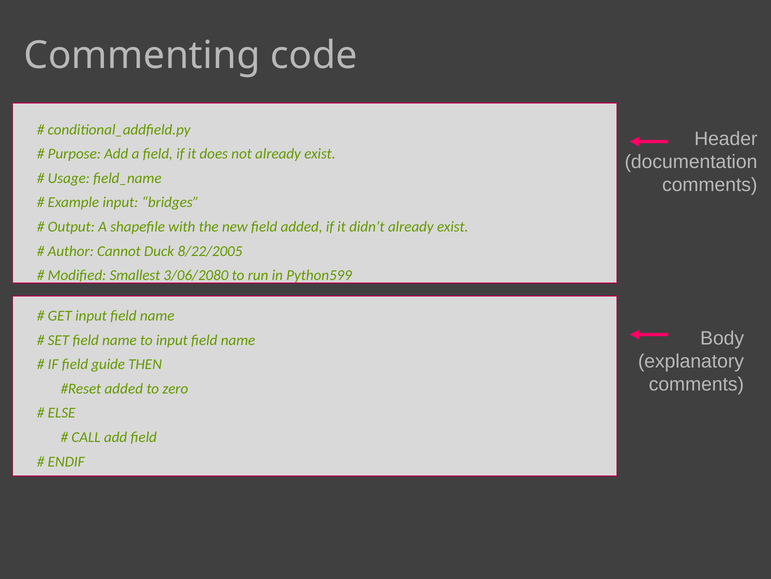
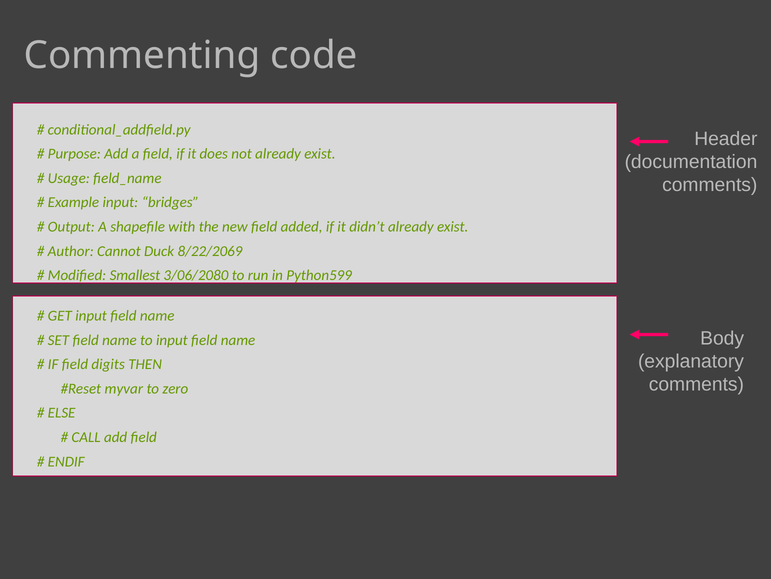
8/22/2005: 8/22/2005 -> 8/22/2069
guide: guide -> digits
added at (124, 388): added -> myvar
